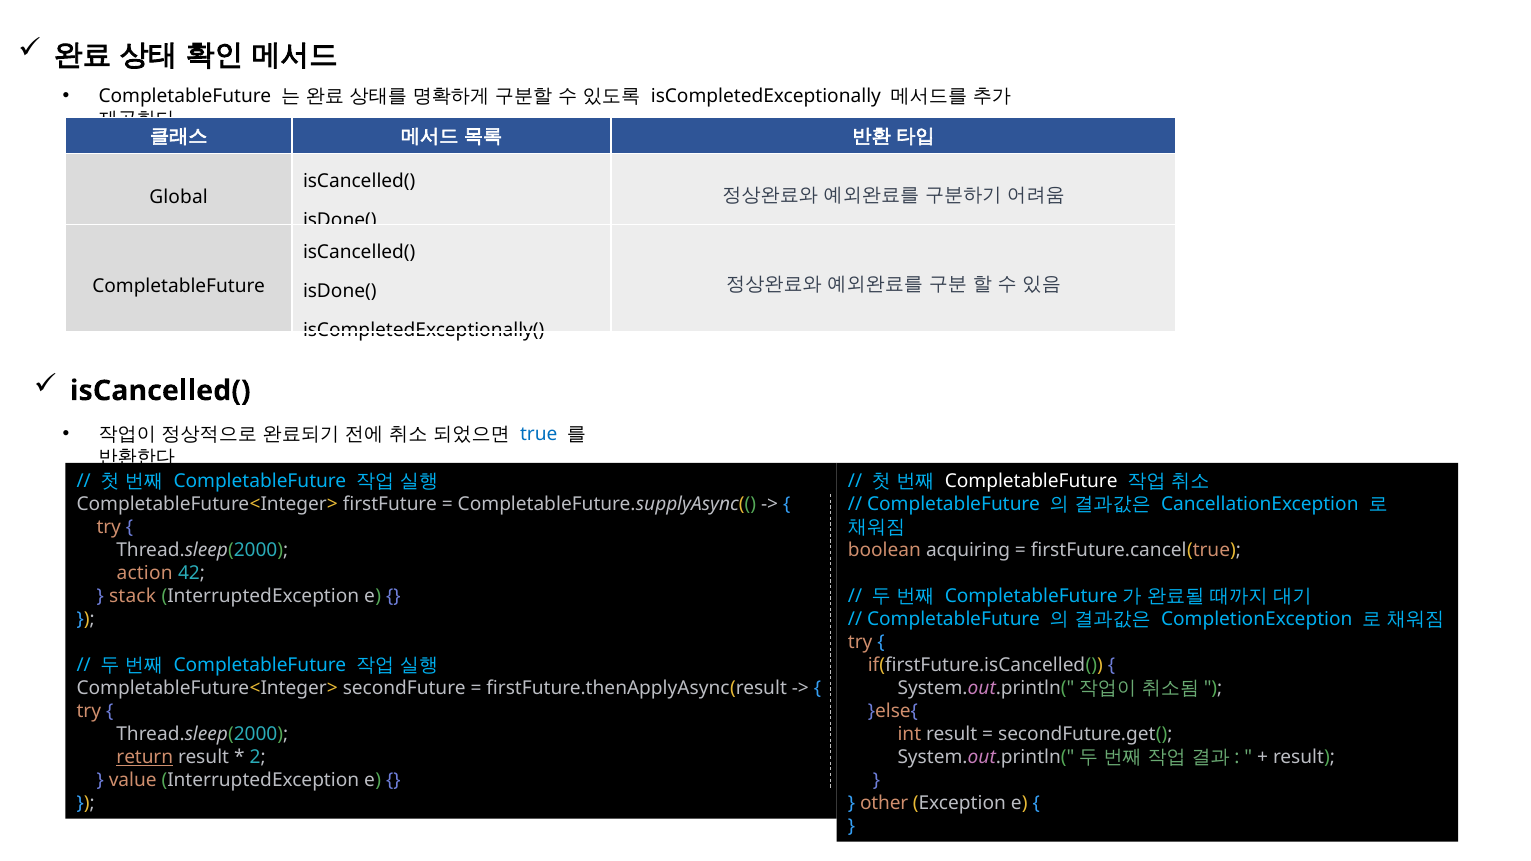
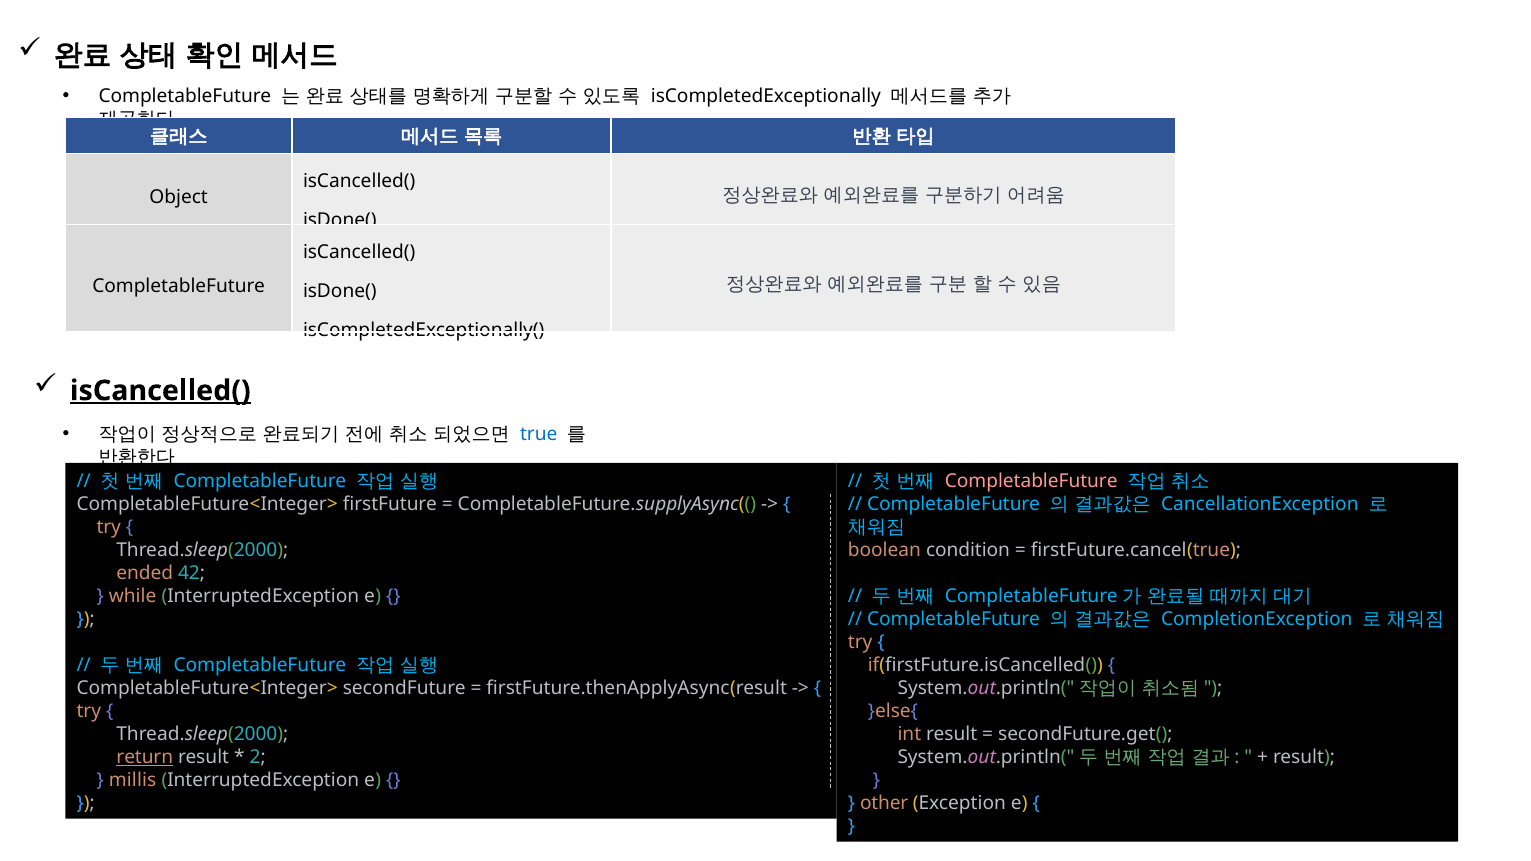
Global: Global -> Object
isCancelled( at (160, 391) underline: none -> present
CompletableFuture at (1031, 482) colour: white -> pink
acquiring: acquiring -> condition
action: action -> ended
stack: stack -> while
value: value -> millis
